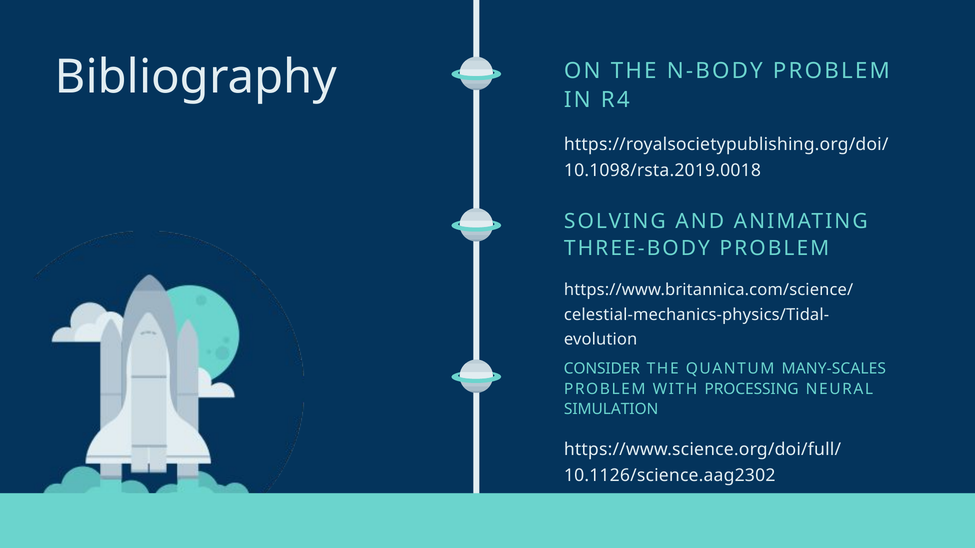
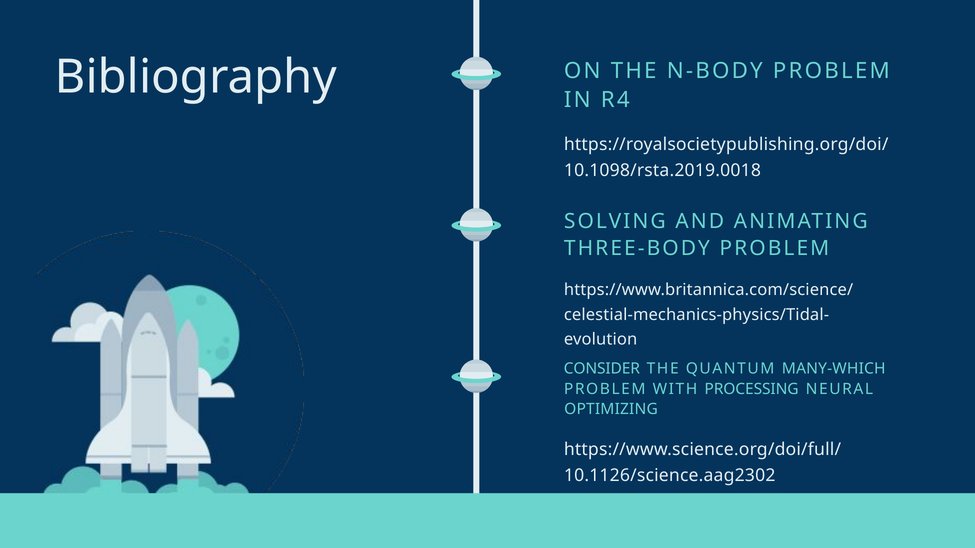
MANY-SCALES: MANY-SCALES -> MANY-WHICH
SIMULATION: SIMULATION -> OPTIMIZING
